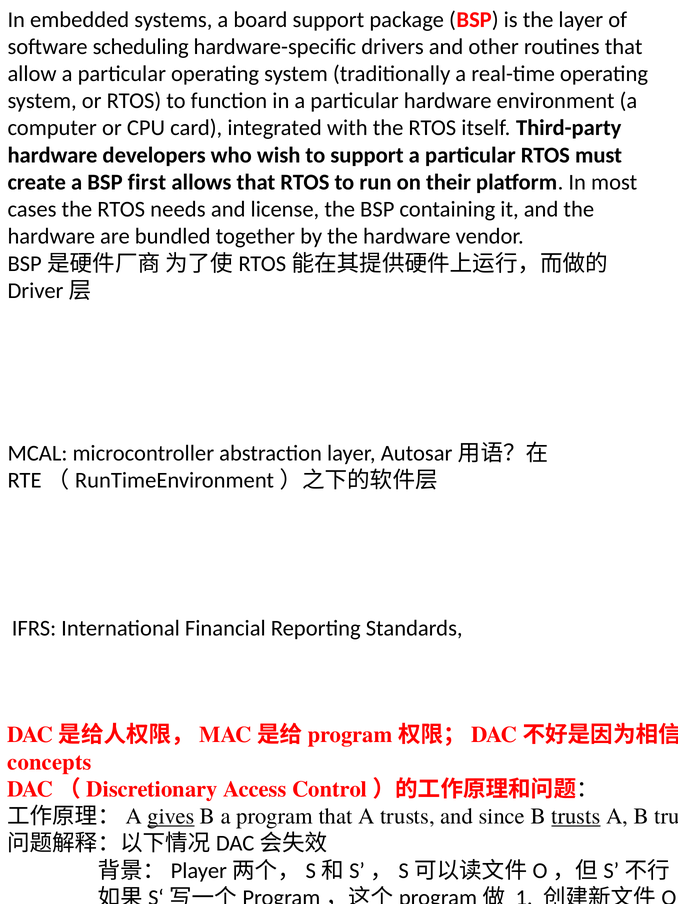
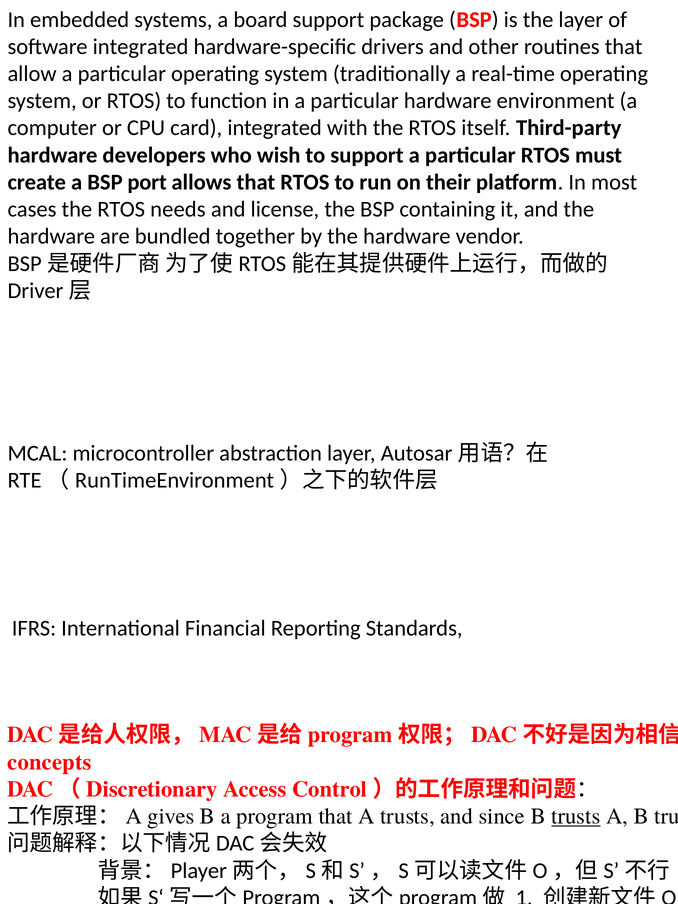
software scheduling: scheduling -> integrated
first: first -> port
gives underline: present -> none
